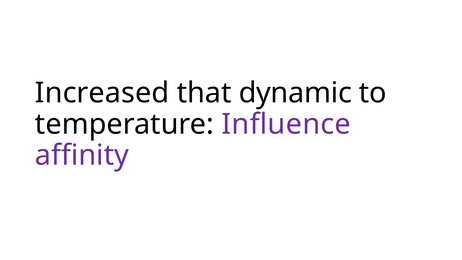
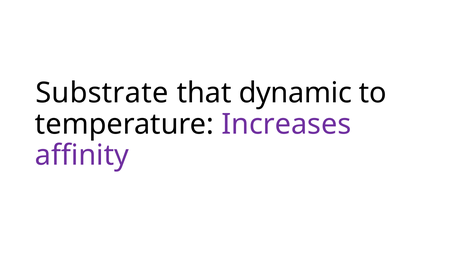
Increased: Increased -> Substrate
Influence: Influence -> Increases
